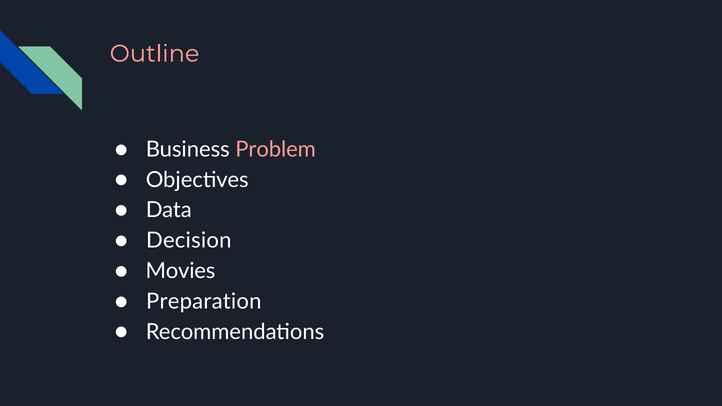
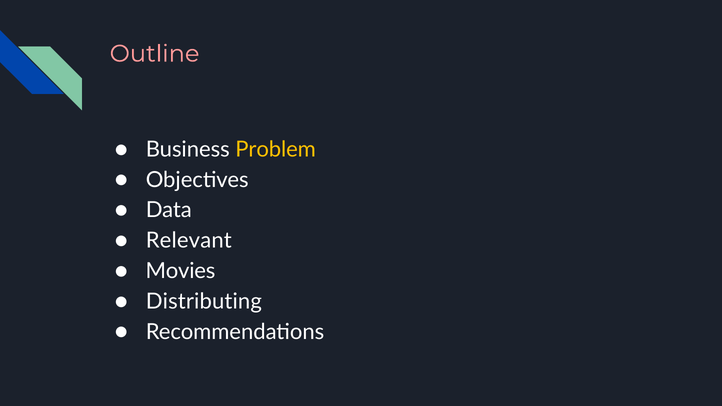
Problem colour: pink -> yellow
Decision: Decision -> Relevant
Preparation: Preparation -> Distributing
